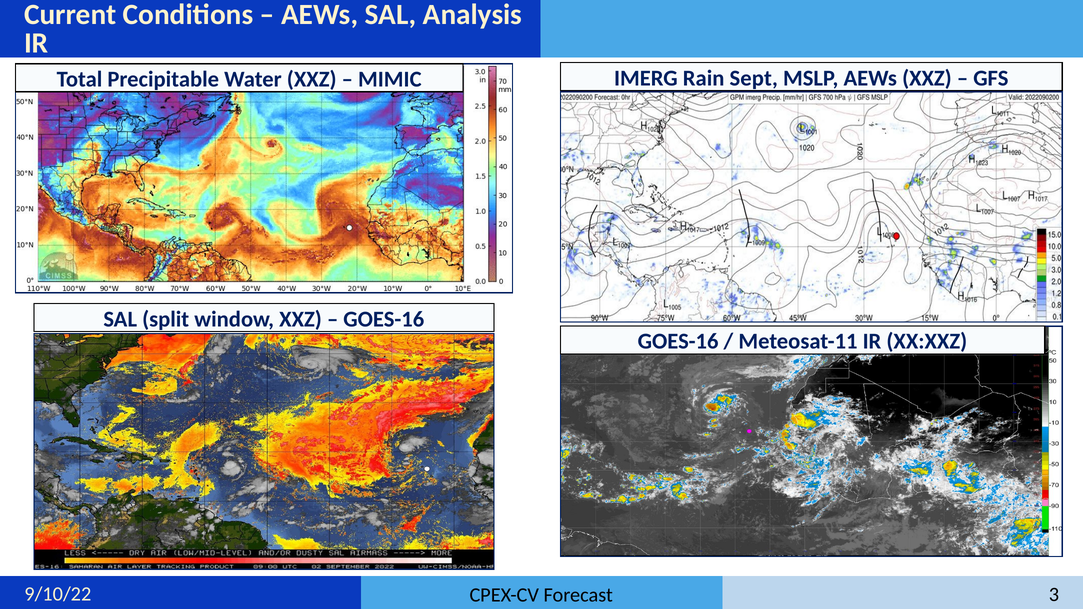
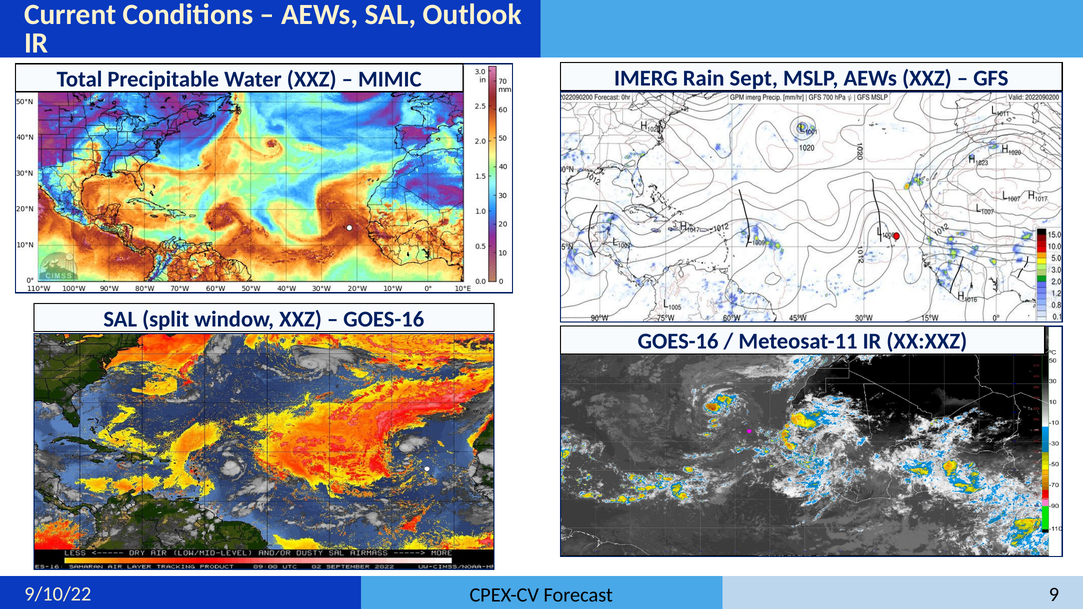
Analysis: Analysis -> Outlook
3: 3 -> 9
